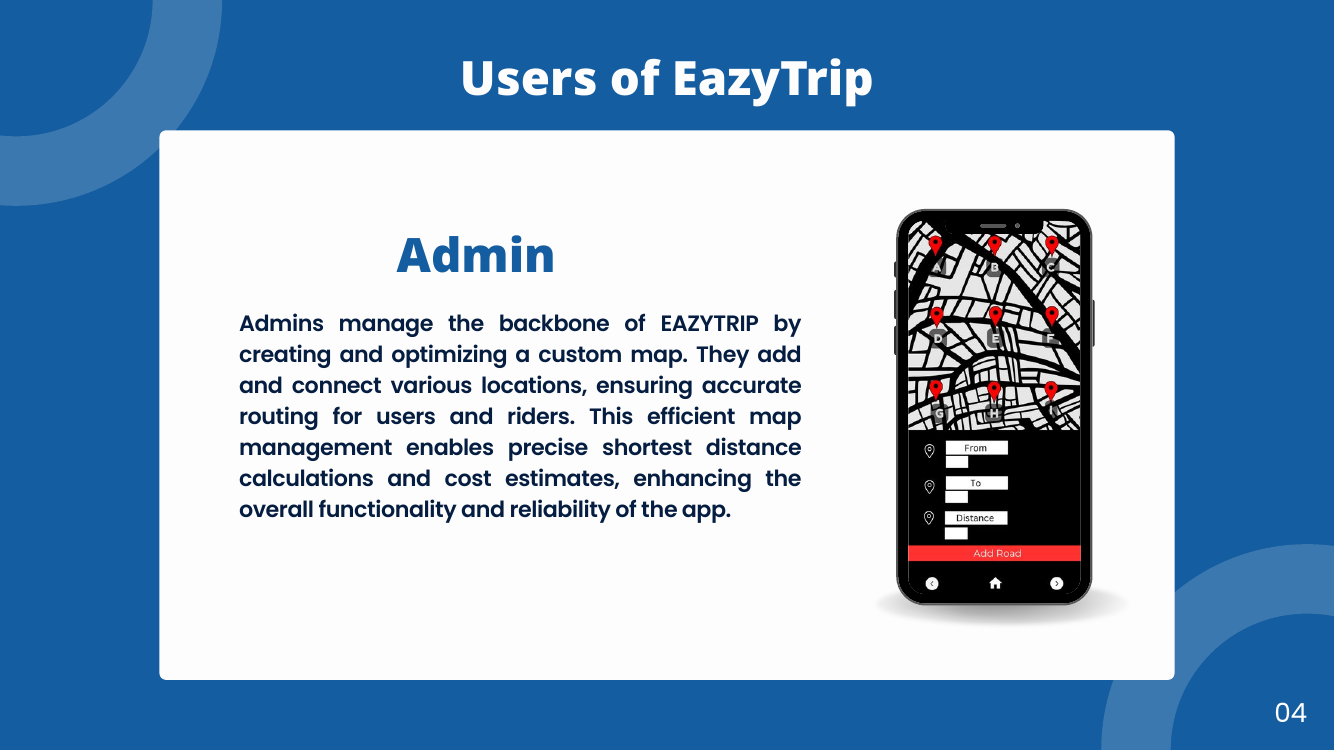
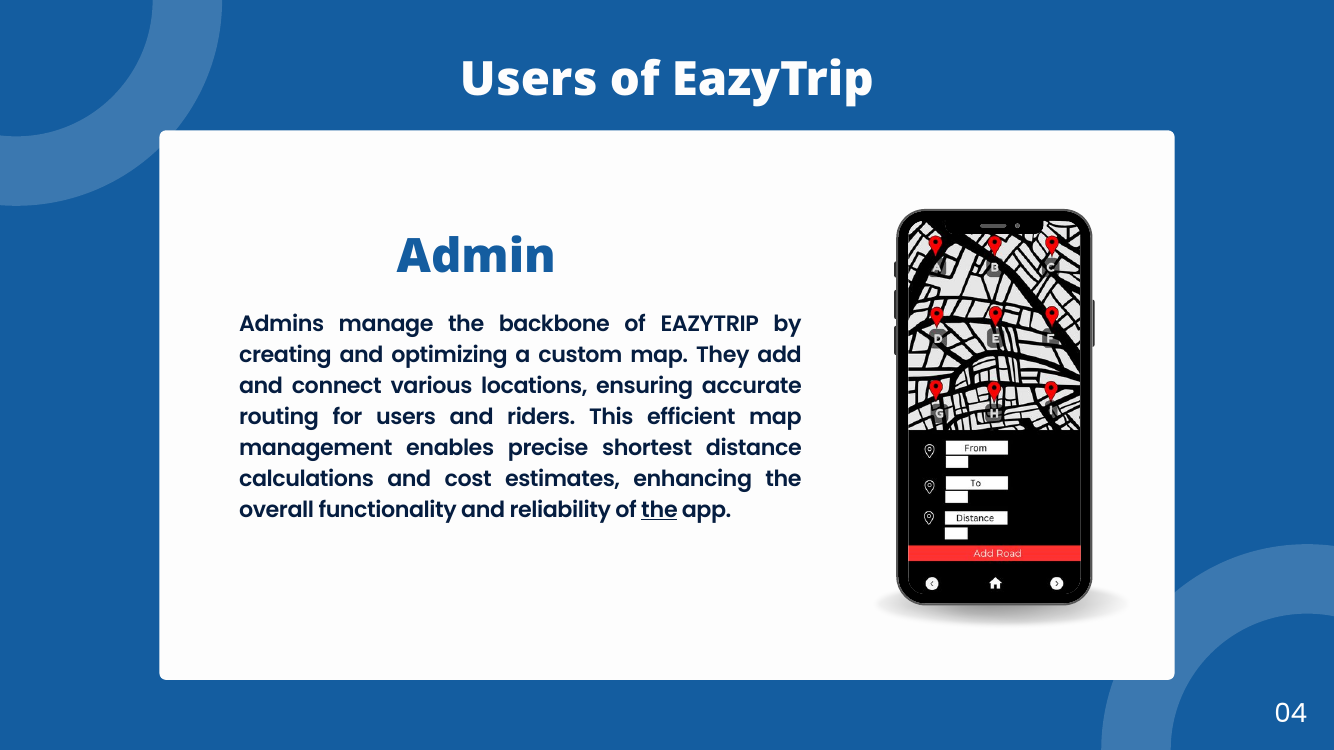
the at (659, 510) underline: none -> present
